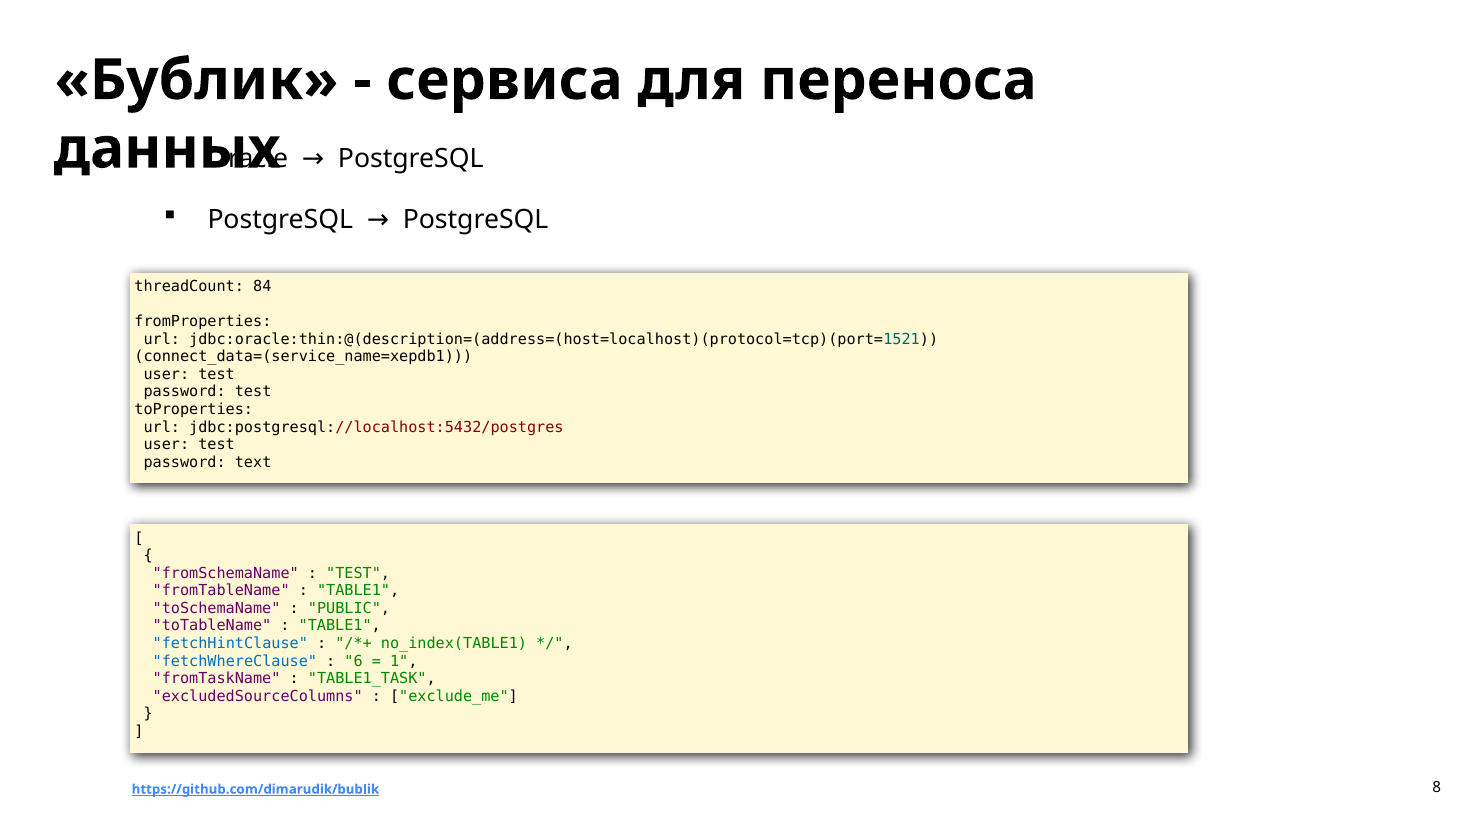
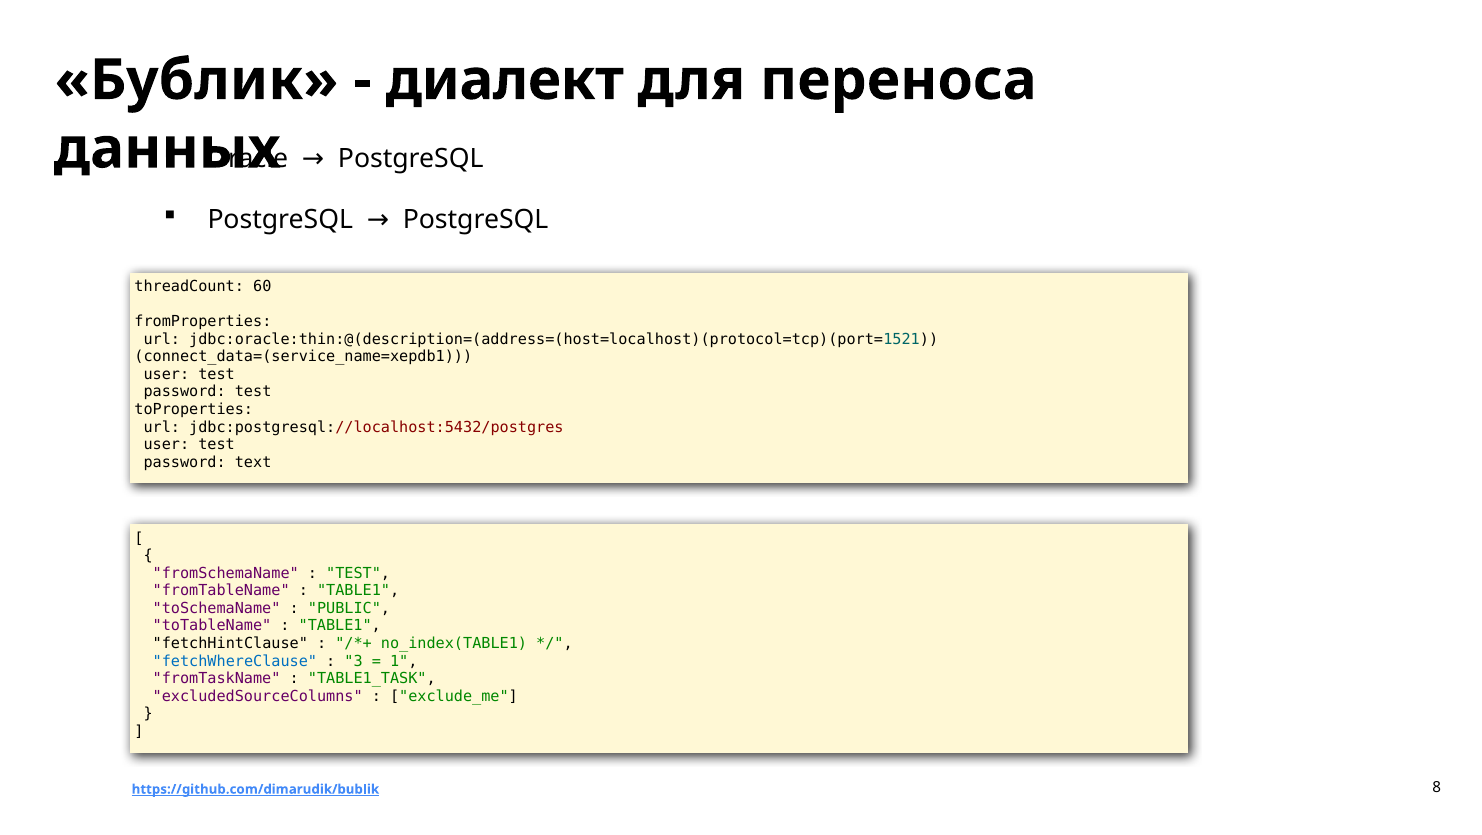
сервиса: сервиса -> диалект
84: 84 -> 60
fetchHintClause colour: blue -> black
6: 6 -> 3
